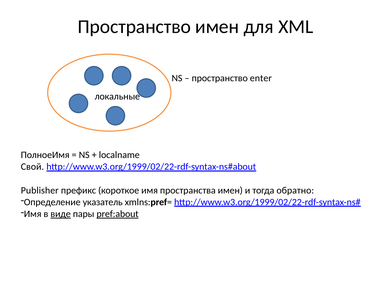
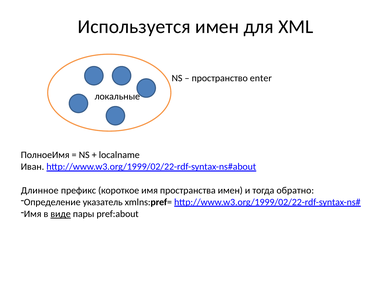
Пространство at (134, 27): Пространство -> Используется
Свой: Свой -> Иван
Publisher: Publisher -> Длинное
pref:about underline: present -> none
